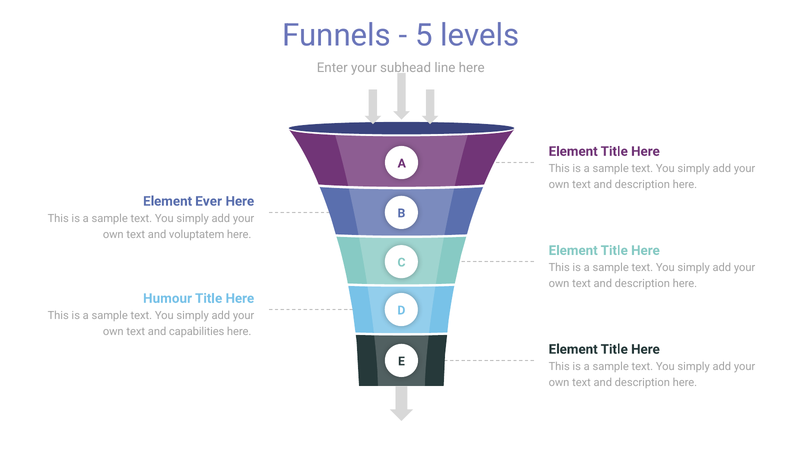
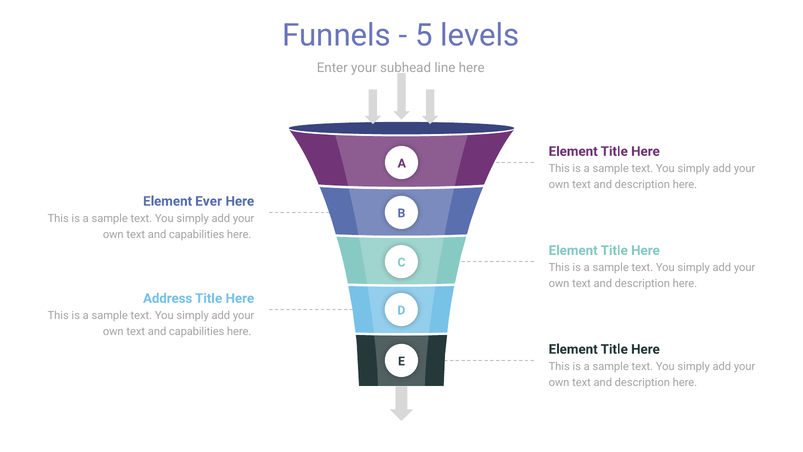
voluptatem at (197, 234): voluptatem -> capabilities
Humour: Humour -> Address
